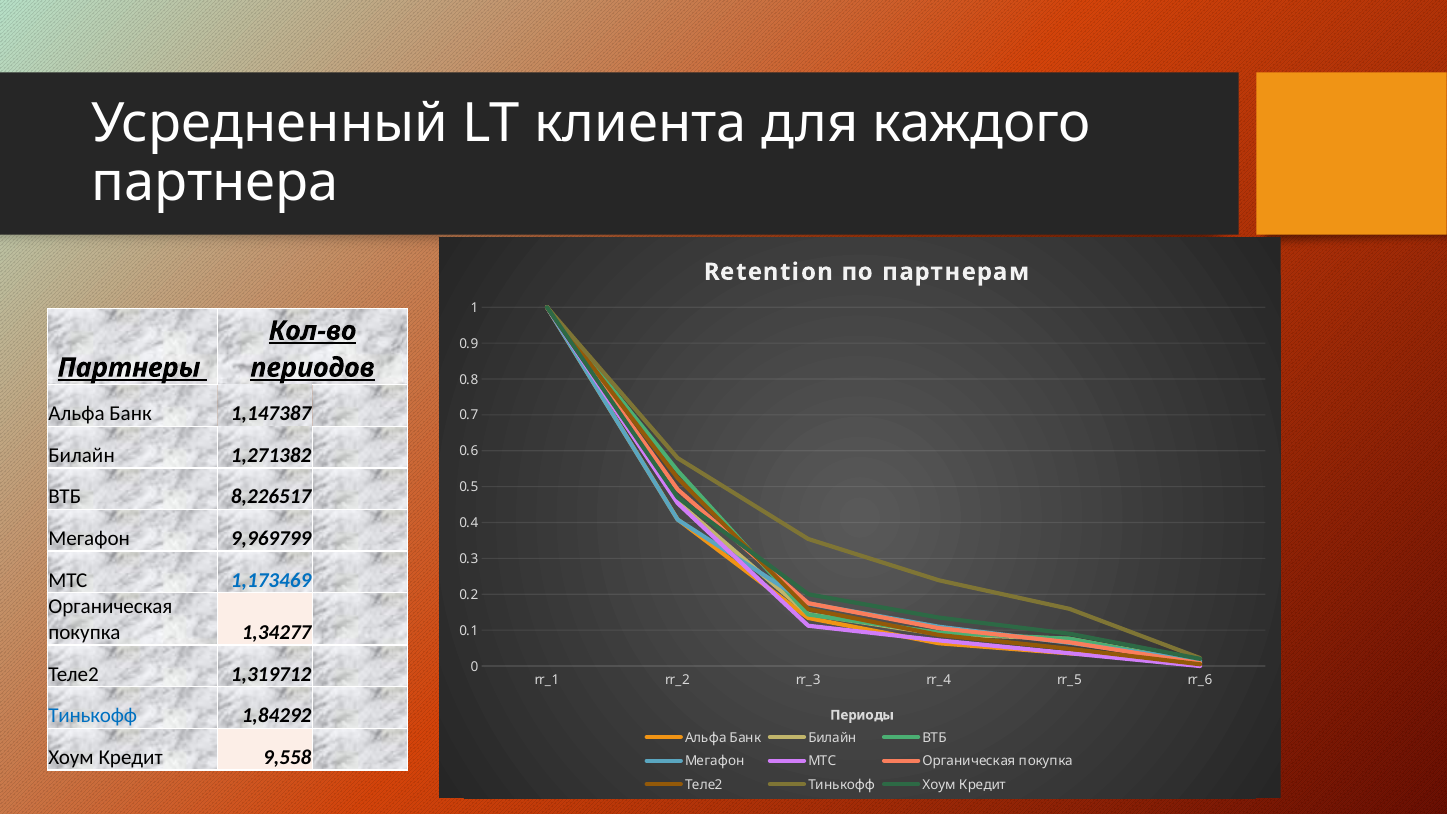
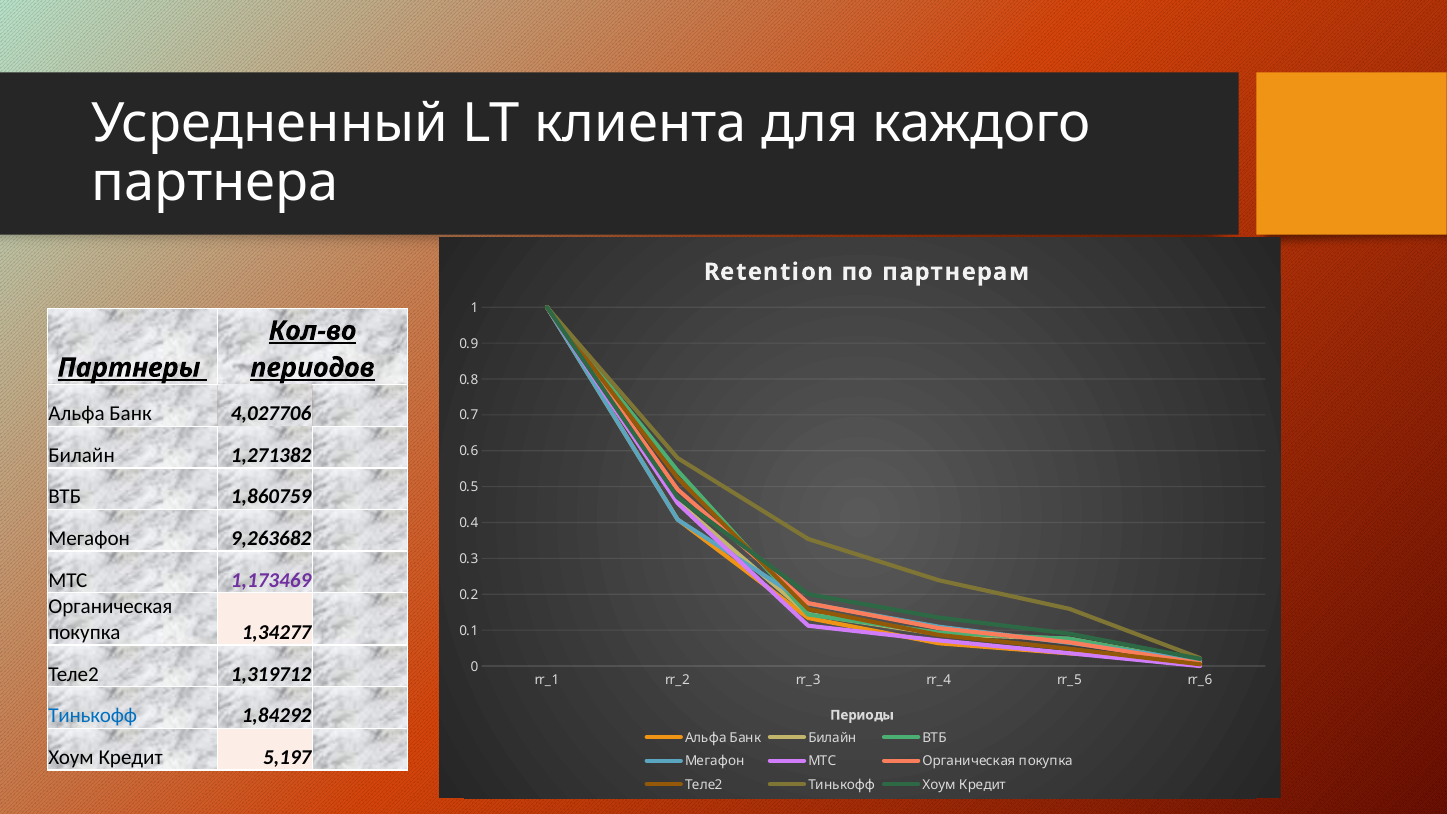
1,147387: 1,147387 -> 4,027706
8,226517: 8,226517 -> 1,860759
9,969799: 9,969799 -> 9,263682
1,173469 colour: blue -> purple
9,558: 9,558 -> 5,197
